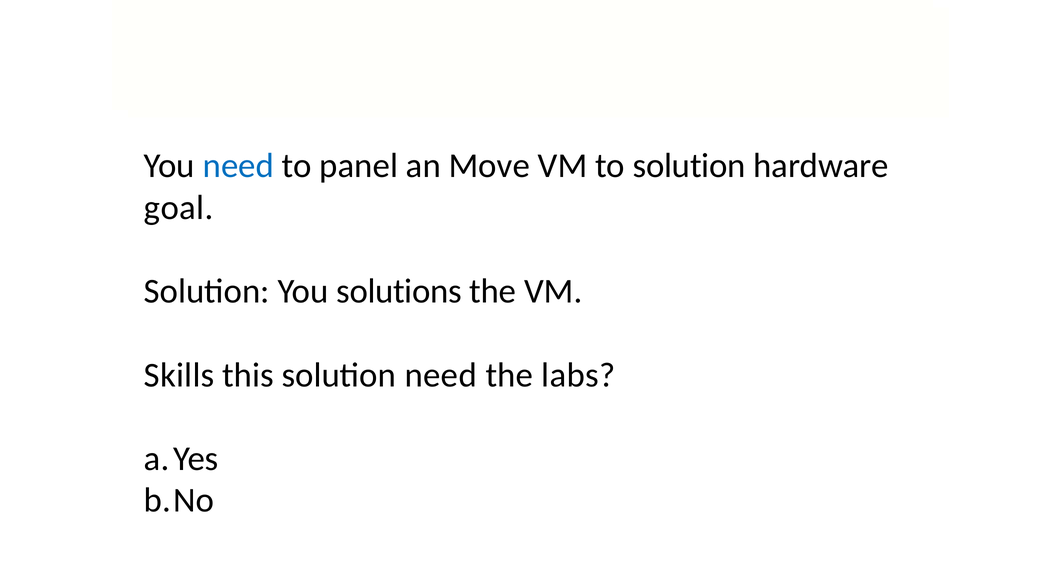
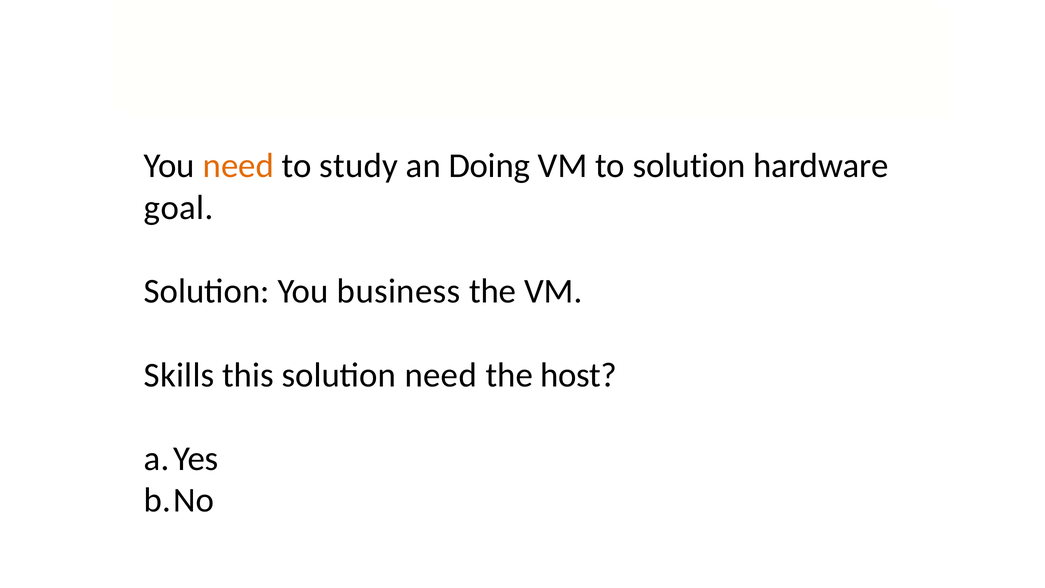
need at (238, 166) colour: blue -> orange
panel: panel -> study
Move: Move -> Doing
solutions: solutions -> business
labs: labs -> host
